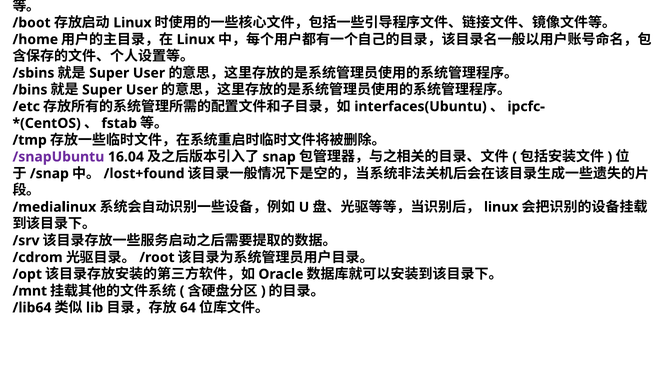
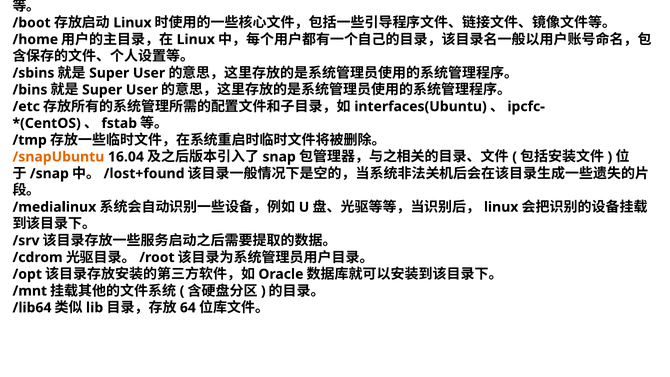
/snapUbuntu colour: purple -> orange
